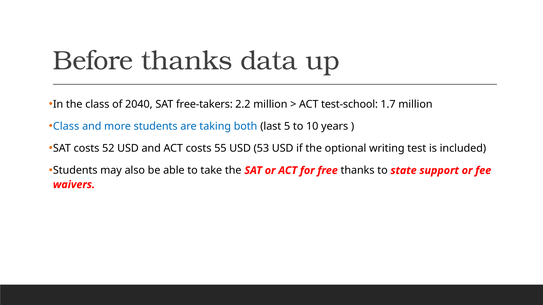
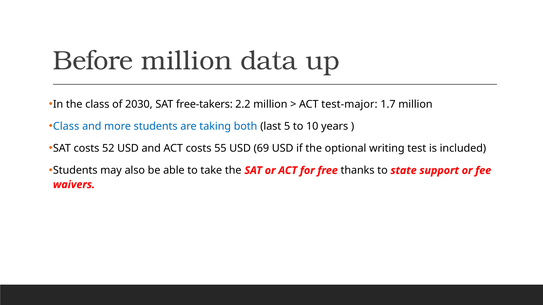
Before thanks: thanks -> million
2040: 2040 -> 2030
test-school: test-school -> test-major
53: 53 -> 69
